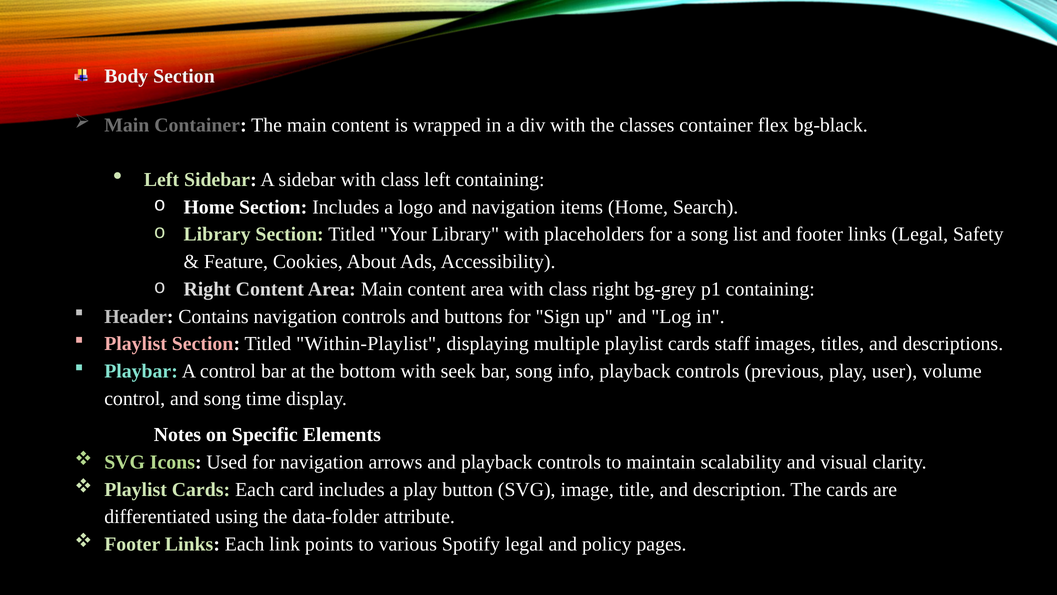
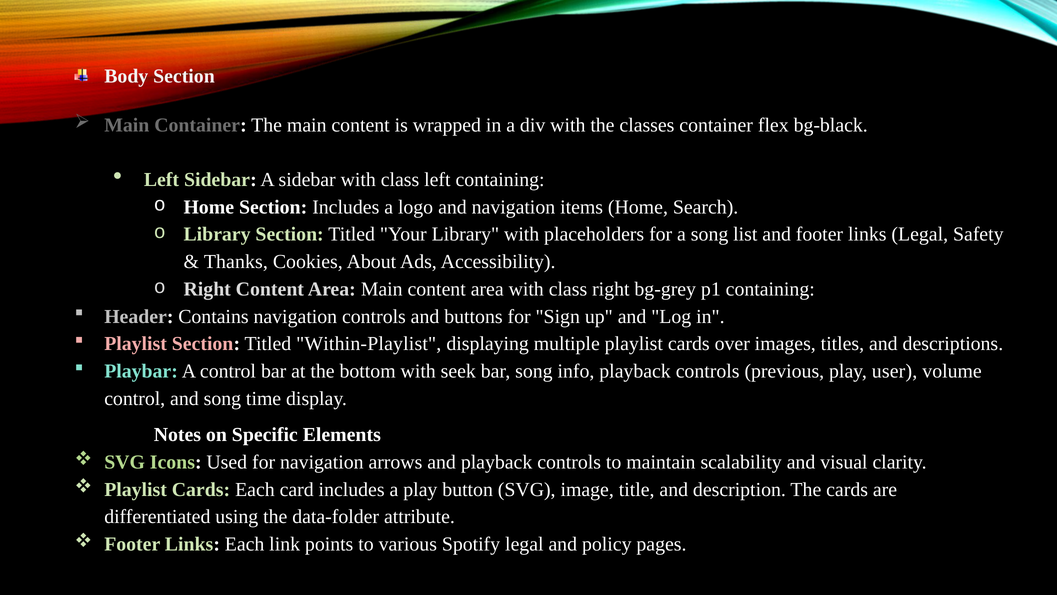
Feature: Feature -> Thanks
staff: staff -> over
